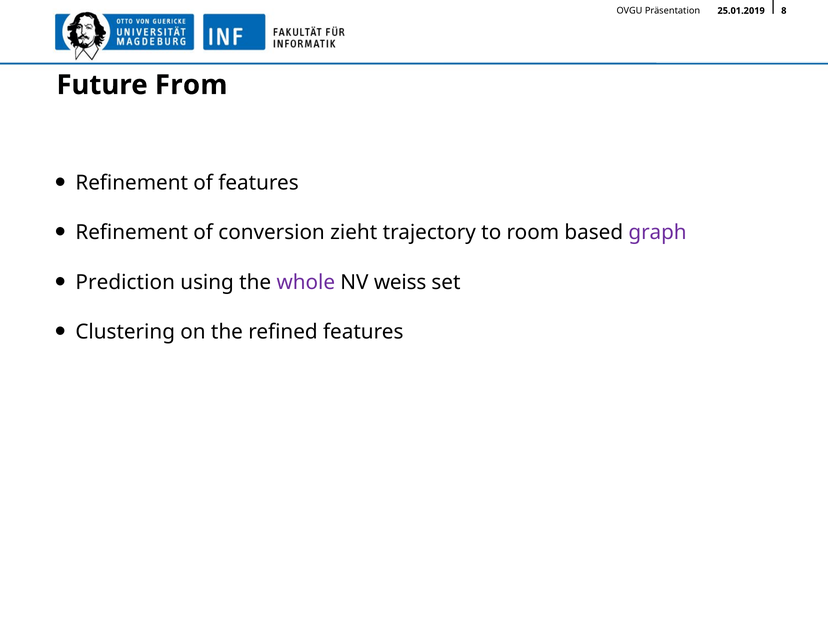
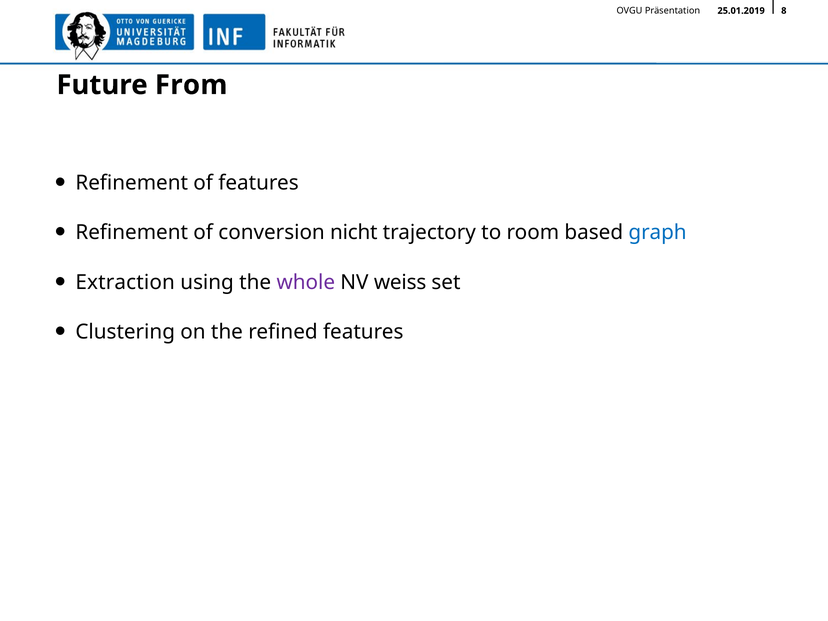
zieht: zieht -> nicht
graph colour: purple -> blue
Prediction: Prediction -> Extraction
